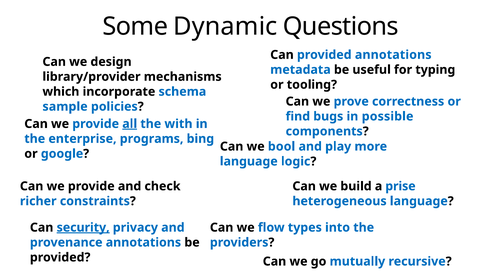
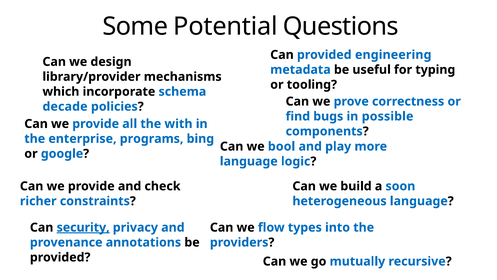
Dynamic: Dynamic -> Potential
provided annotations: annotations -> engineering
sample: sample -> decade
all underline: present -> none
prise: prise -> soon
